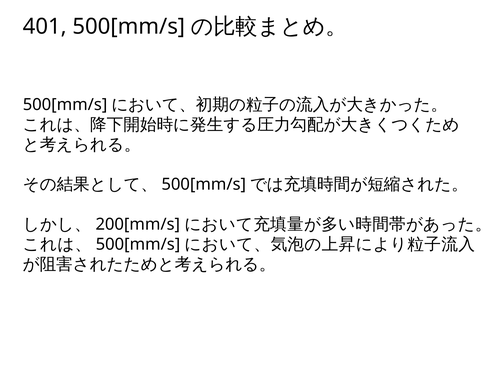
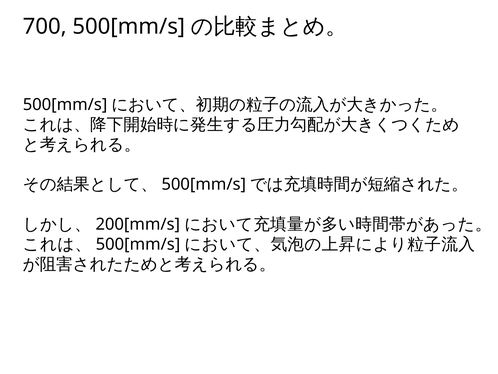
401: 401 -> 700
